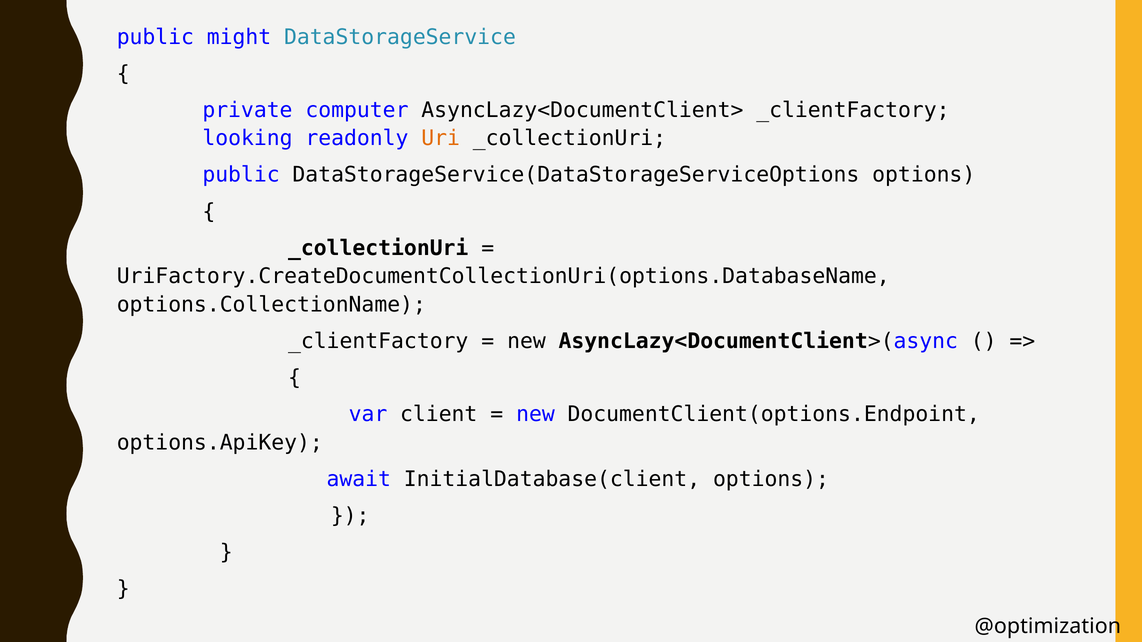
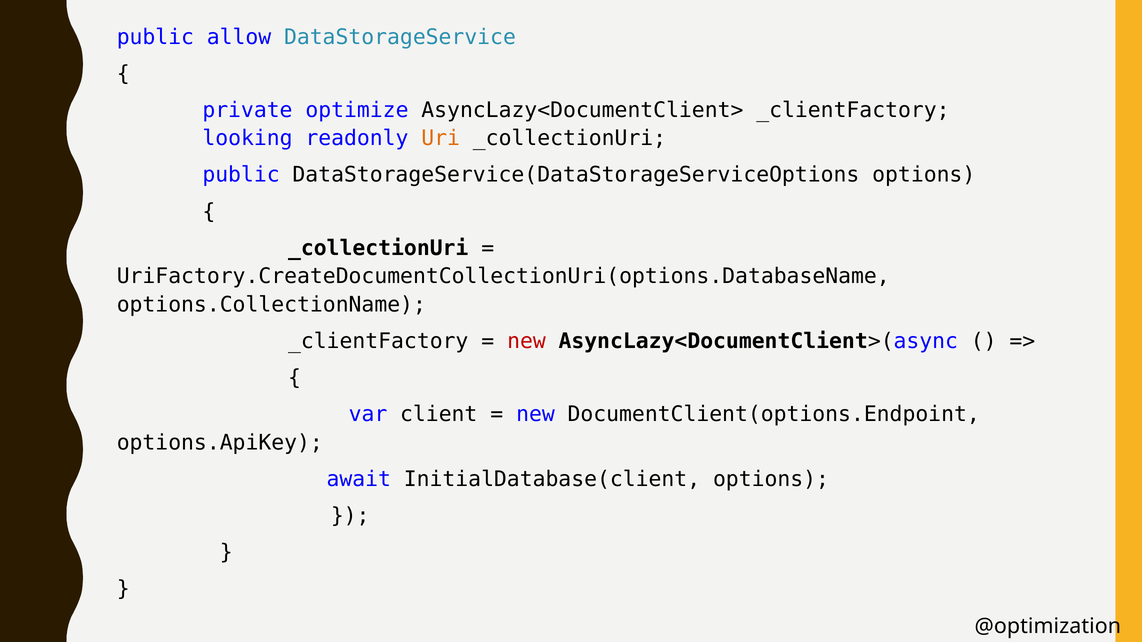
might: might -> allow
computer: computer -> optimize
new at (526, 341) colour: black -> red
